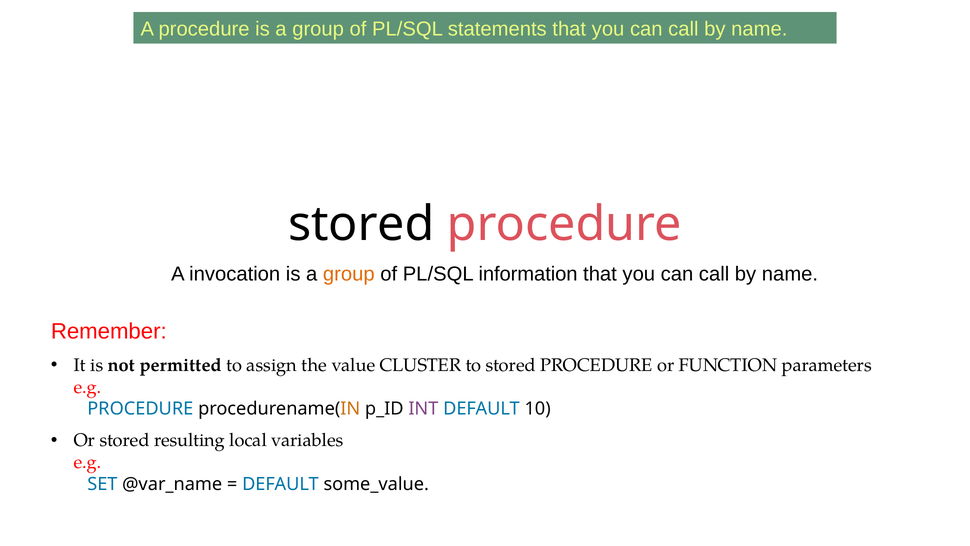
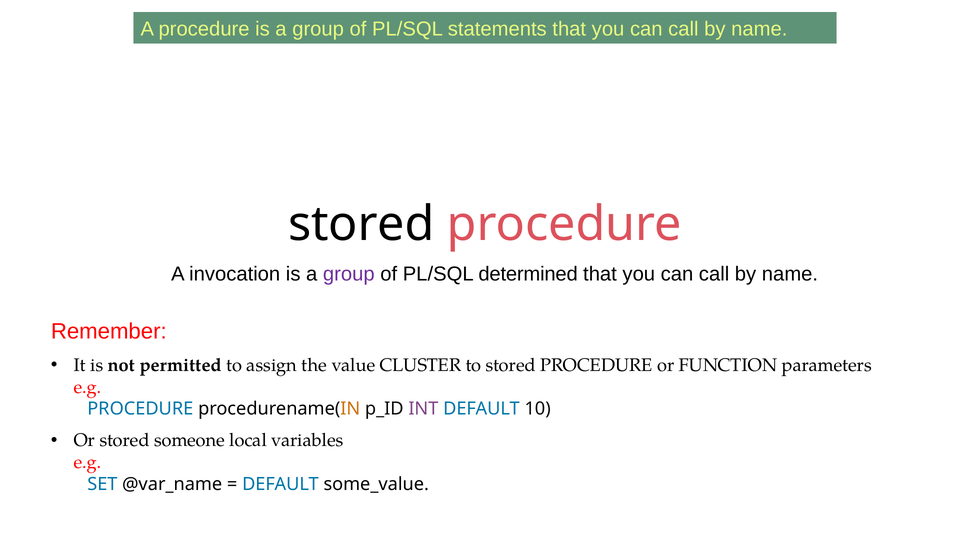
group at (349, 274) colour: orange -> purple
information: information -> determined
resulting: resulting -> someone
